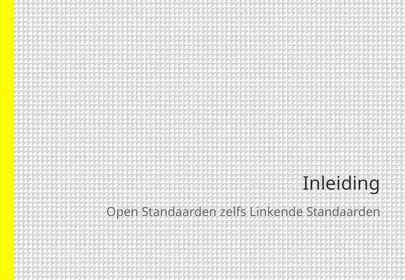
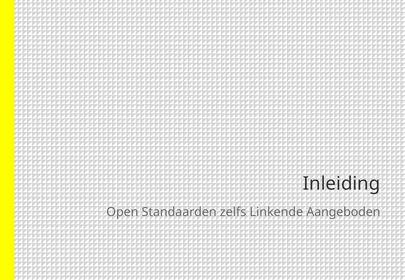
Linkende Standaarden: Standaarden -> Aangeboden
